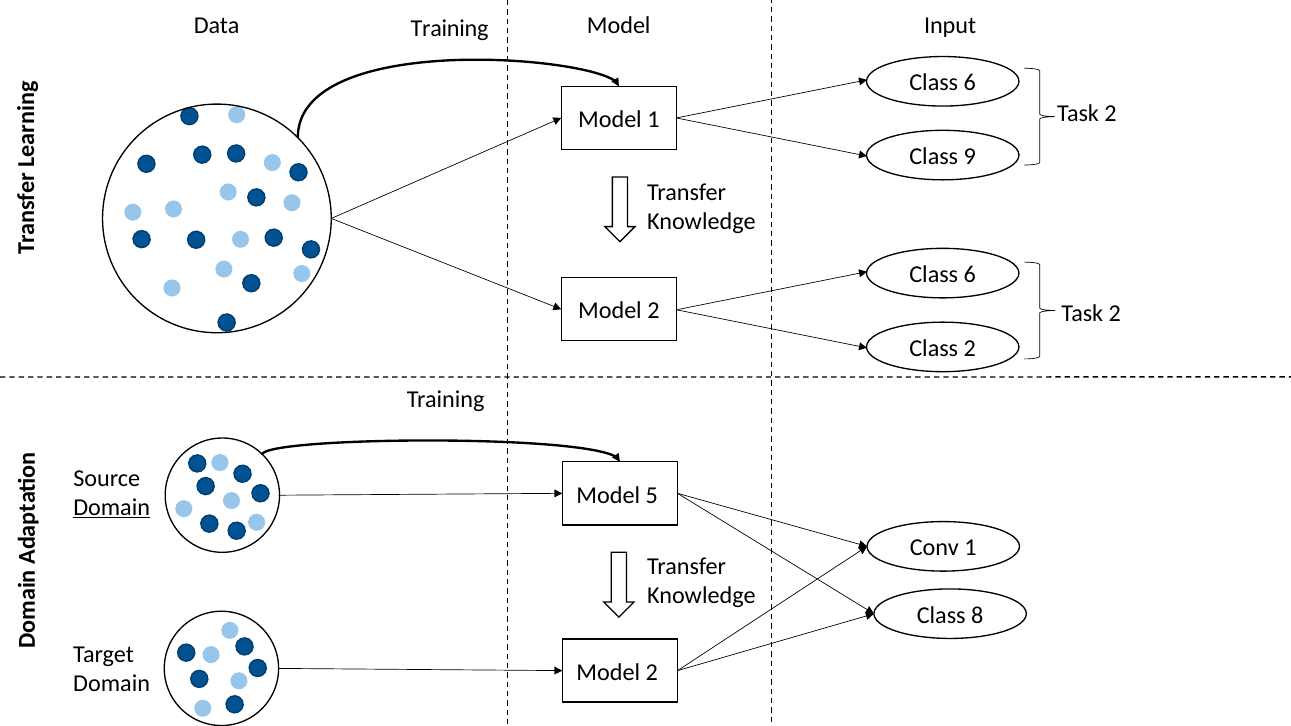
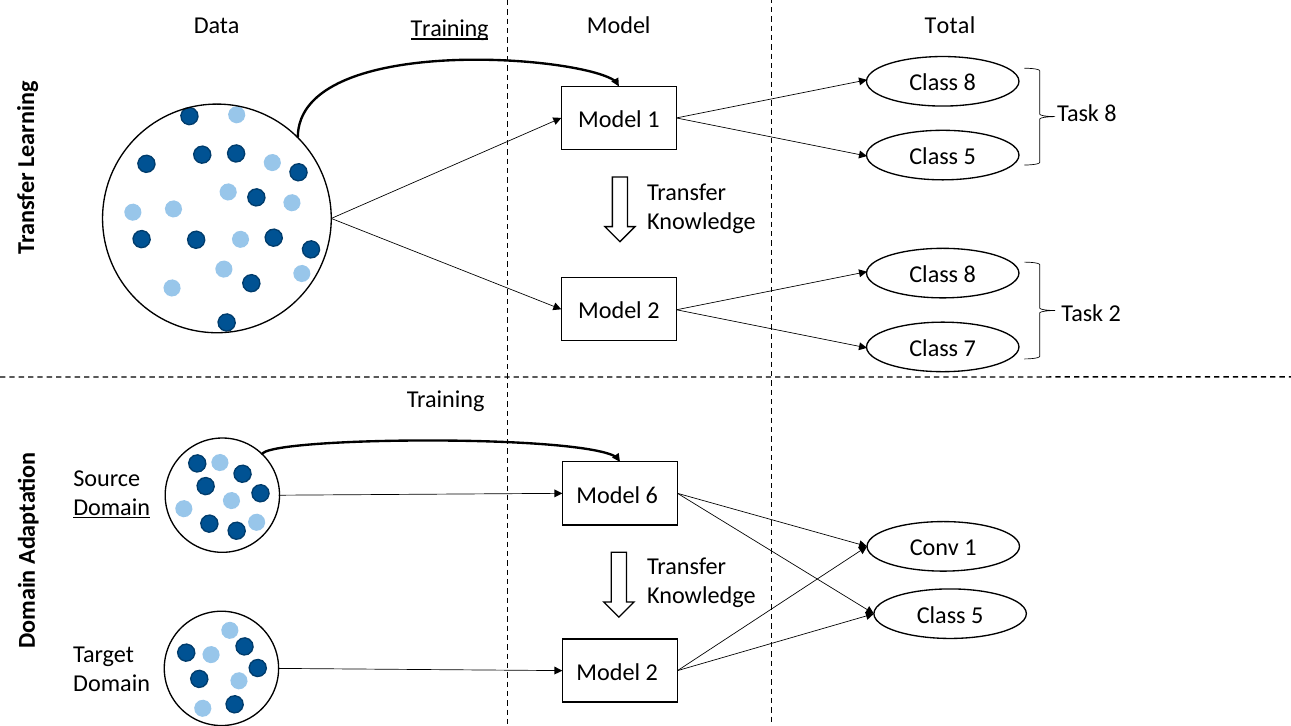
Input: Input -> Total
Training at (450, 29) underline: none -> present
6 at (970, 83): 6 -> 8
2 at (1110, 113): 2 -> 8
9 at (970, 157): 9 -> 5
6 at (970, 275): 6 -> 8
Class 2: 2 -> 7
5: 5 -> 6
8 at (977, 615): 8 -> 5
